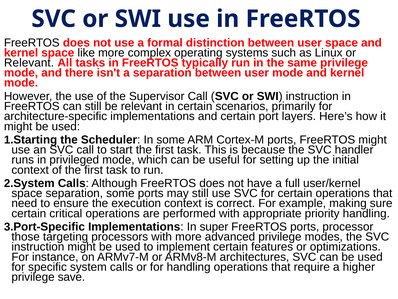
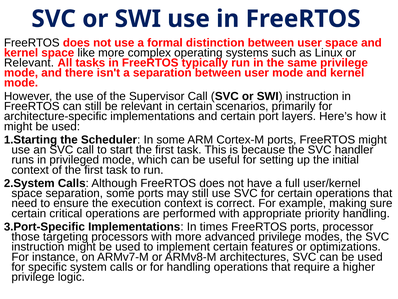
super: super -> times
save: save -> logic
